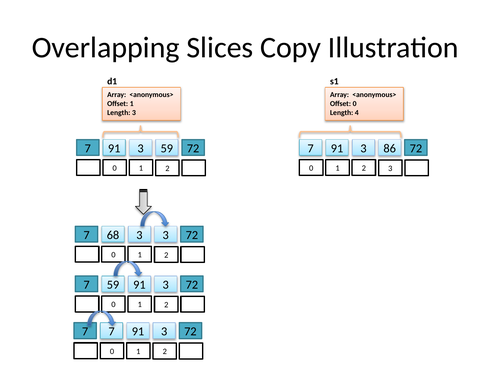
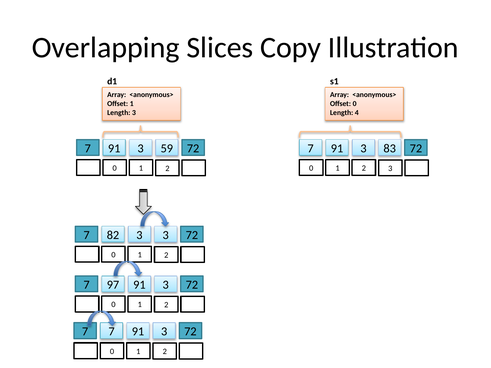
86: 86 -> 83
68: 68 -> 82
7 59: 59 -> 97
